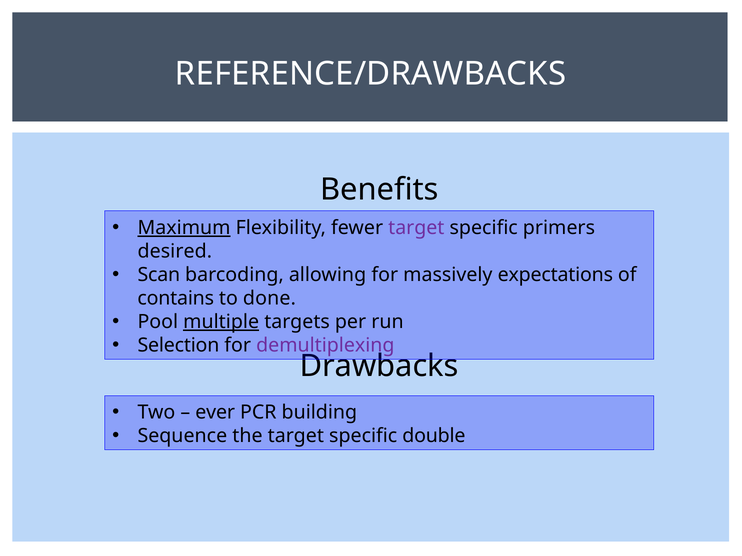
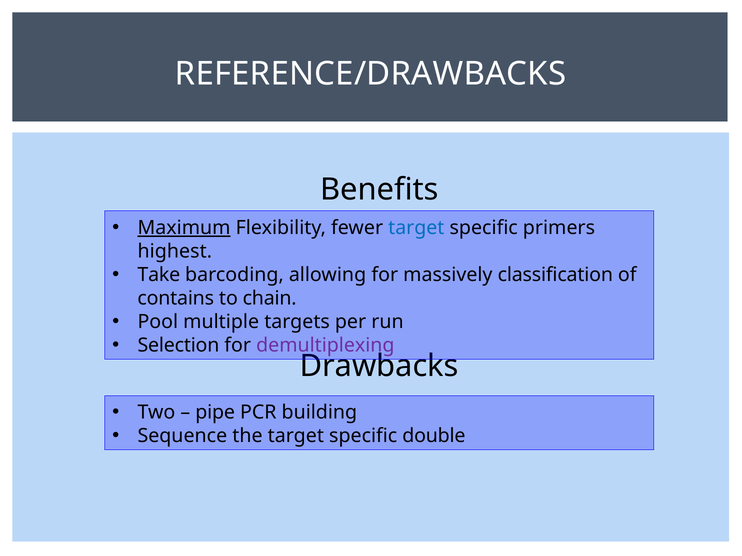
target at (416, 228) colour: purple -> blue
desired: desired -> highest
Scan: Scan -> Take
expectations: expectations -> classification
done: done -> chain
multiple underline: present -> none
ever: ever -> pipe
